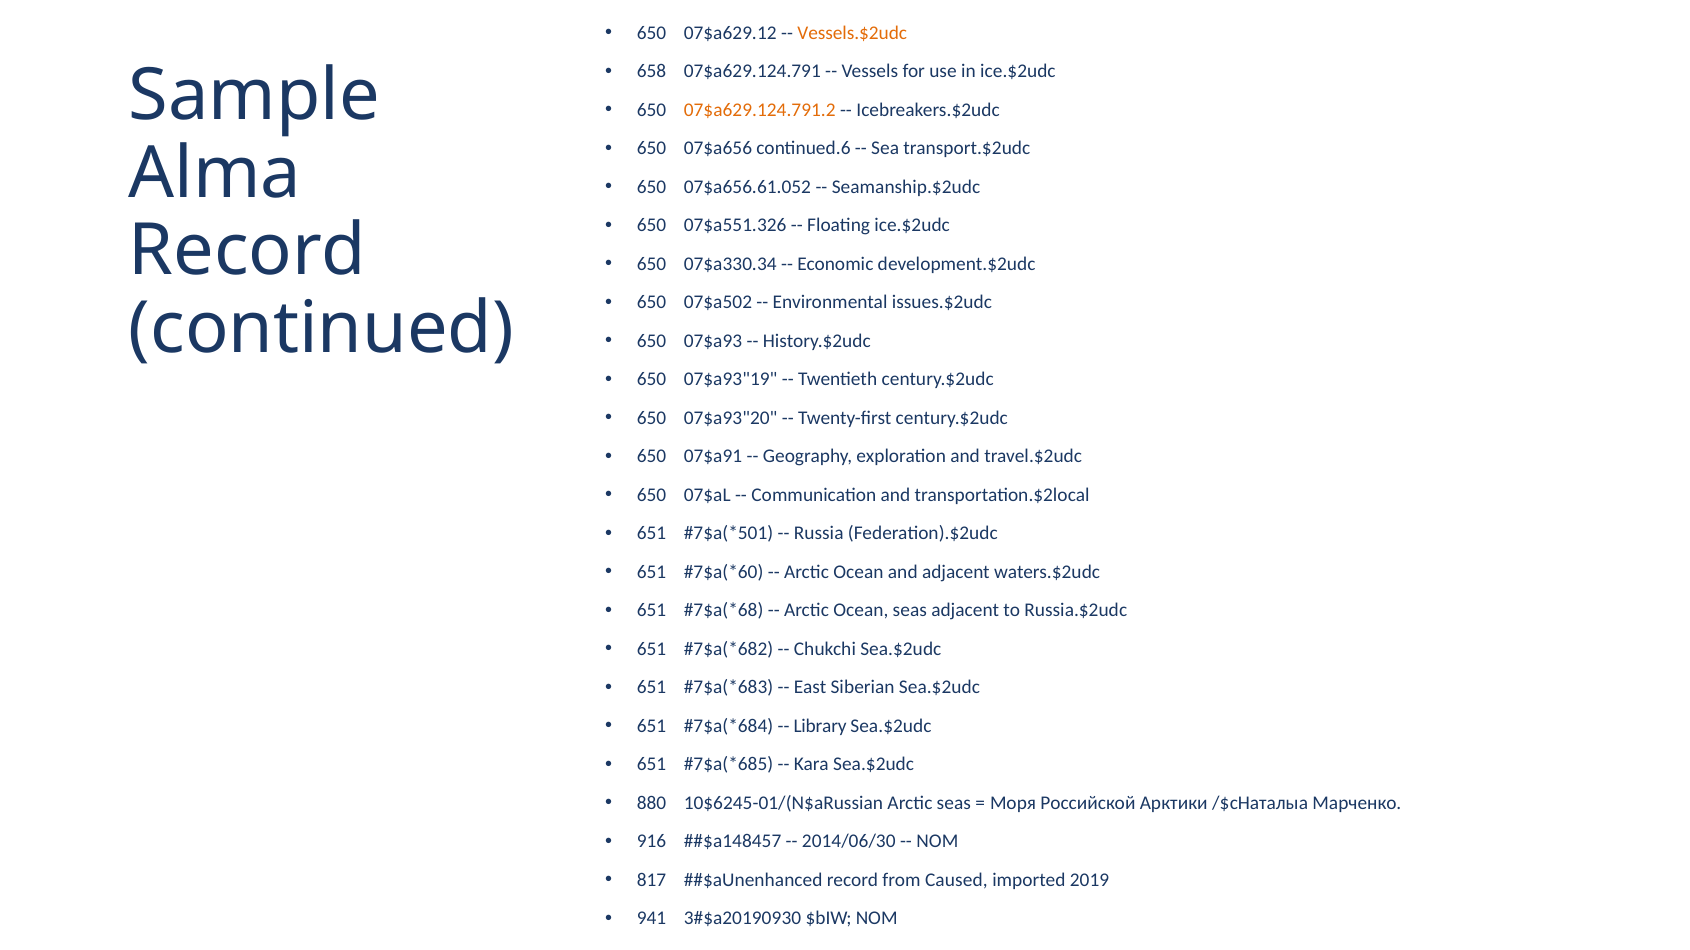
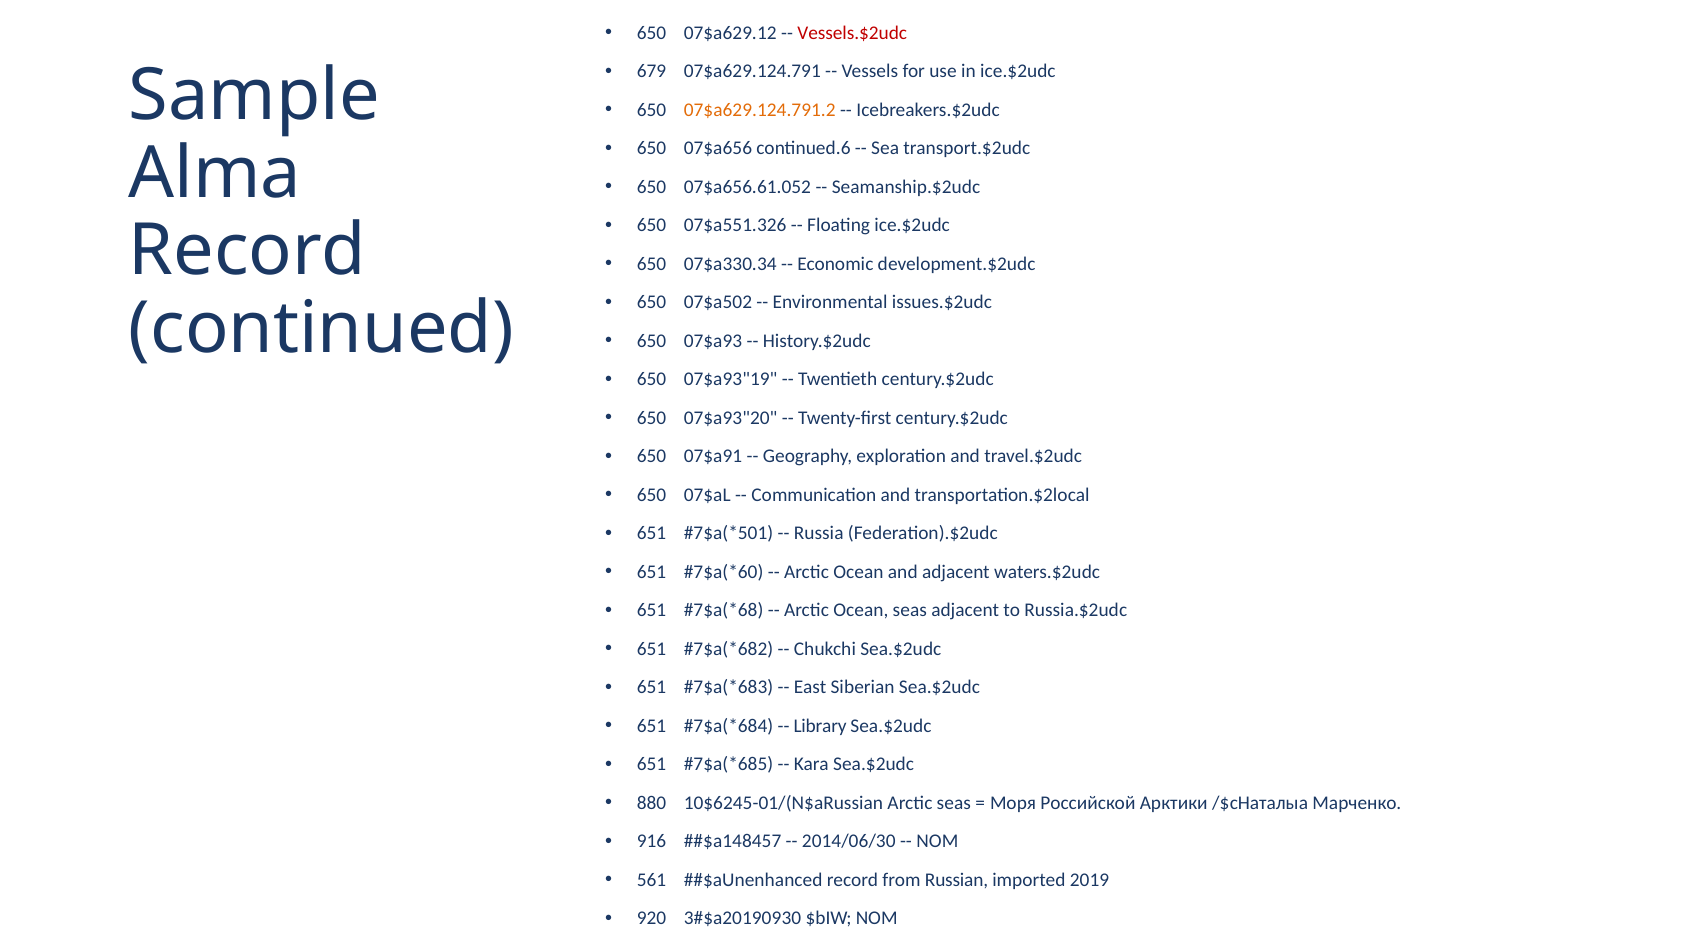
Vessels.$2udc colour: orange -> red
658: 658 -> 679
817: 817 -> 561
Caused: Caused -> Russian
941: 941 -> 920
